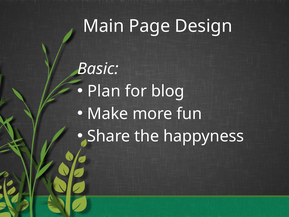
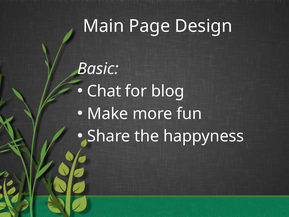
Plan: Plan -> Chat
